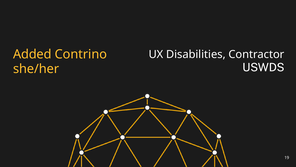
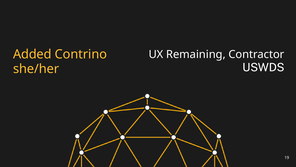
Disabilities: Disabilities -> Remaining
